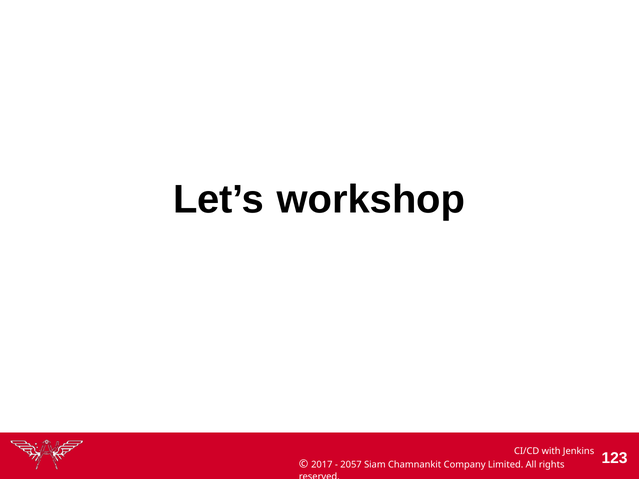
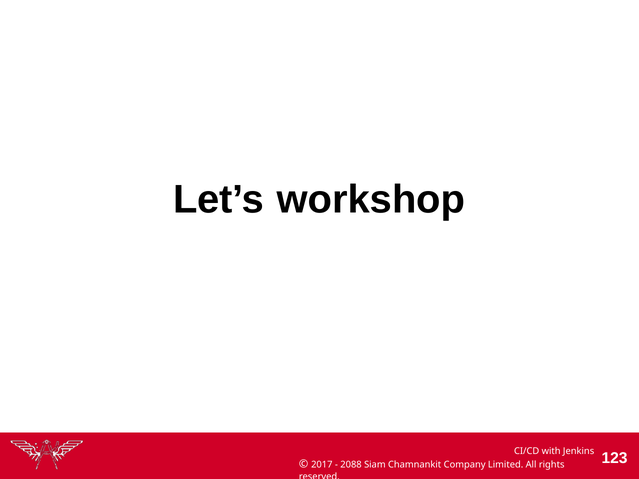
2057: 2057 -> 2088
